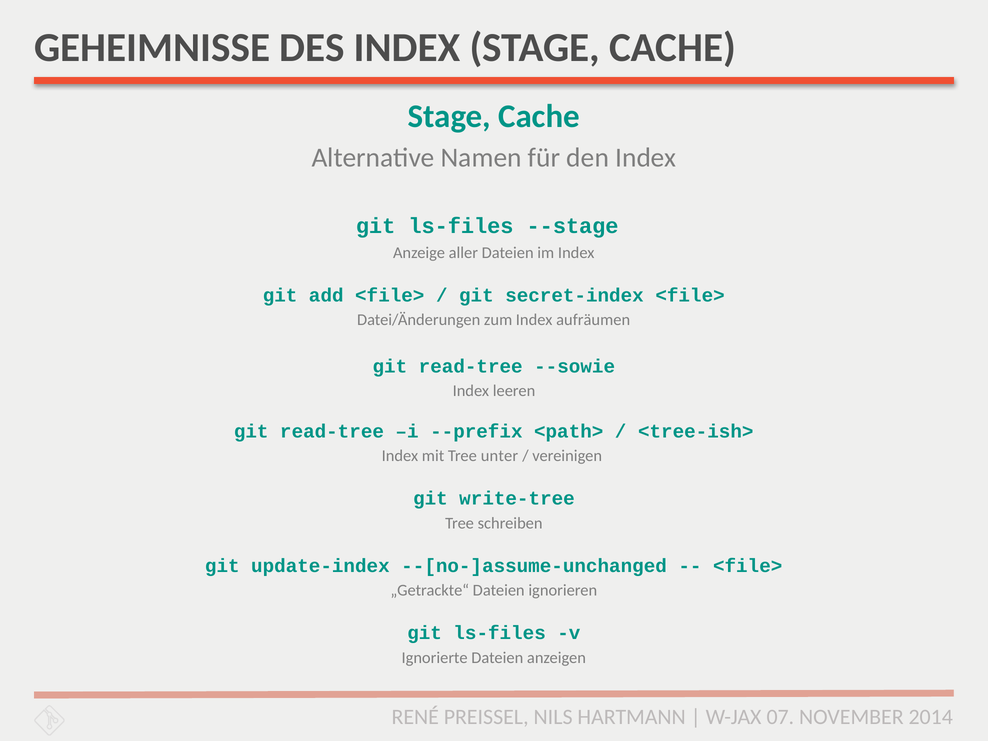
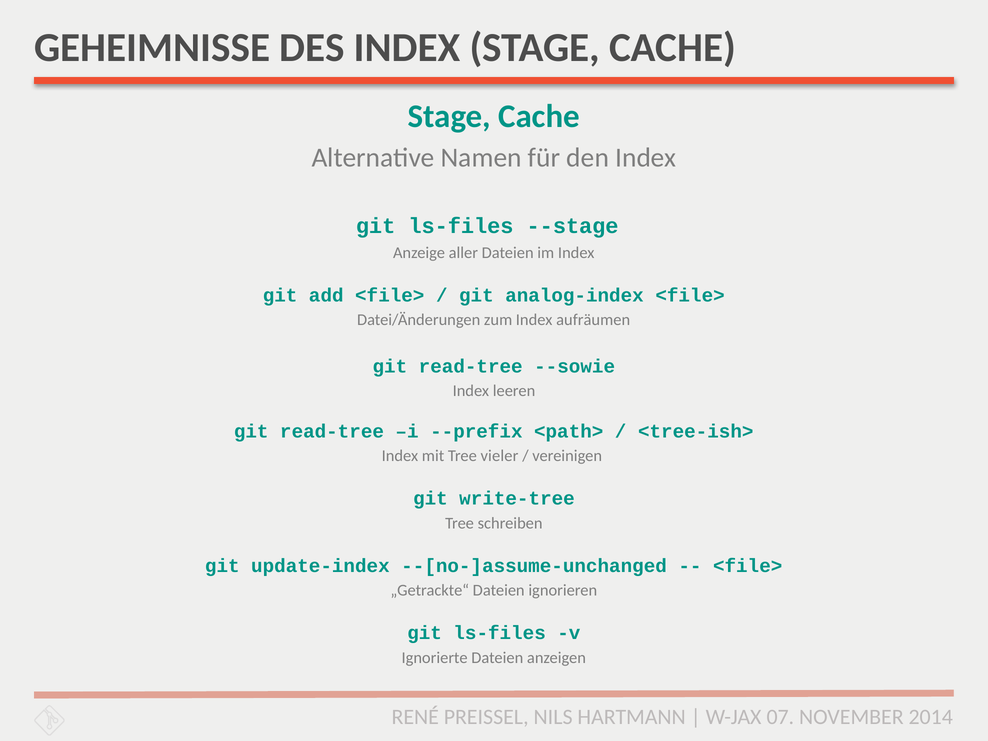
secret-index: secret-index -> analog-index
unter: unter -> vieler
